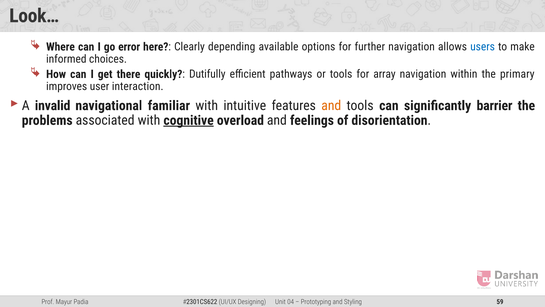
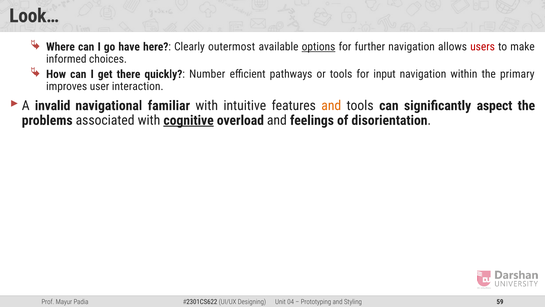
error: error -> have
depending: depending -> outermost
options underline: none -> present
users colour: blue -> red
Dutifully: Dutifully -> Number
array: array -> input
barrier: barrier -> aspect
